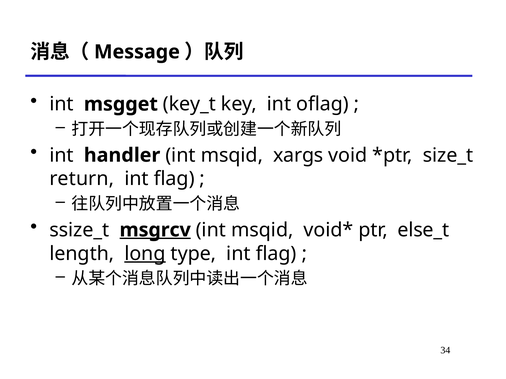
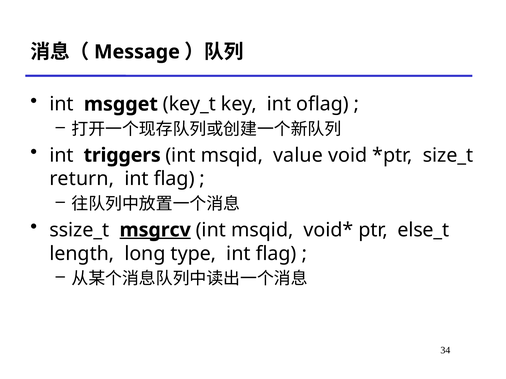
handler: handler -> triggers
xargs: xargs -> value
long underline: present -> none
